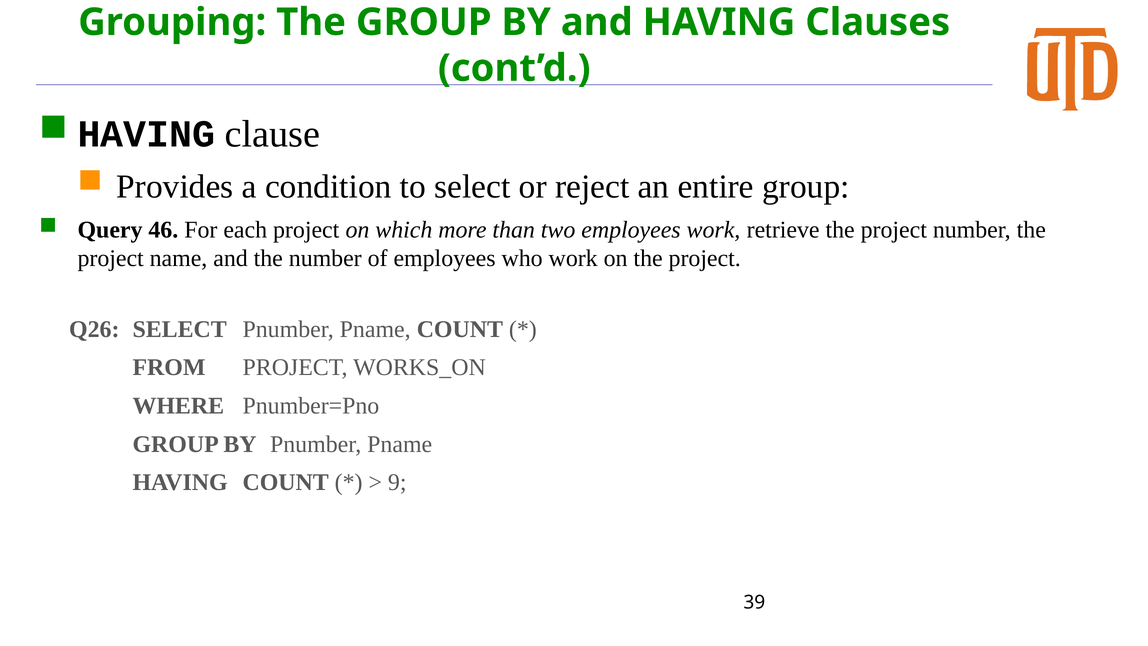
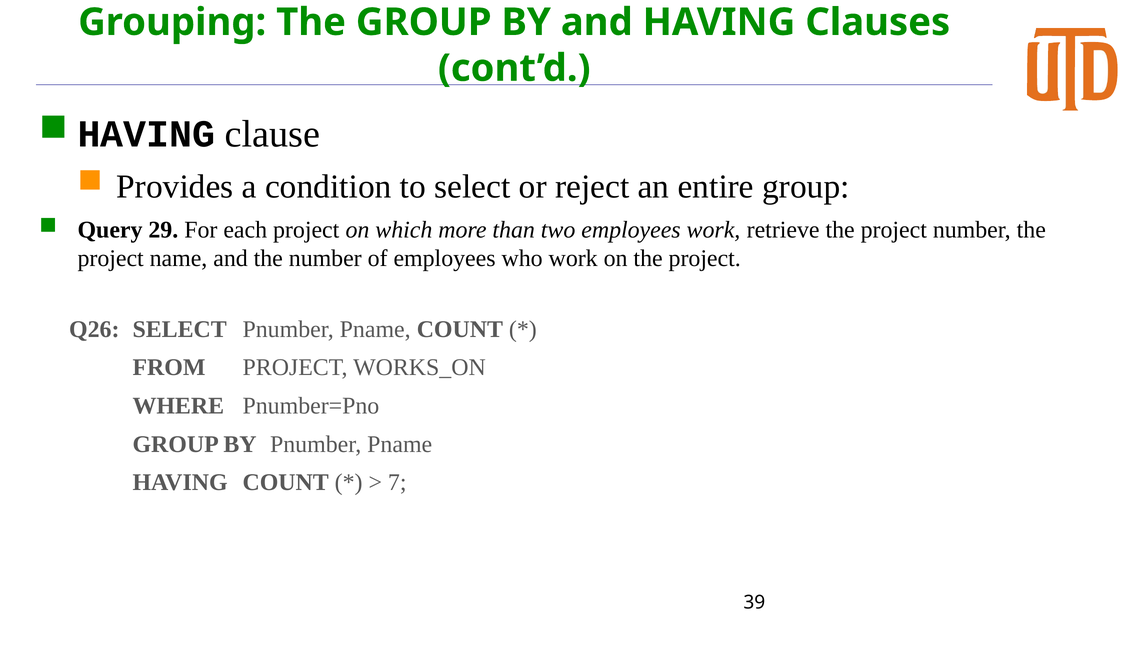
46: 46 -> 29
9: 9 -> 7
